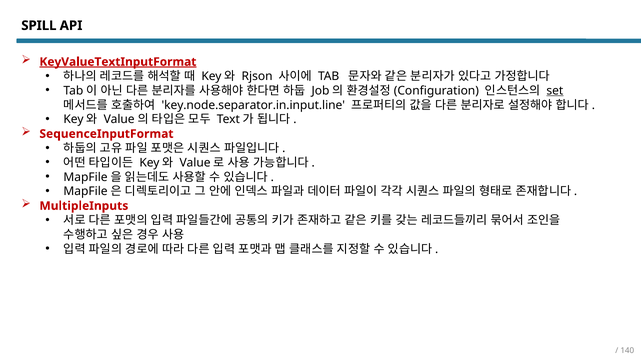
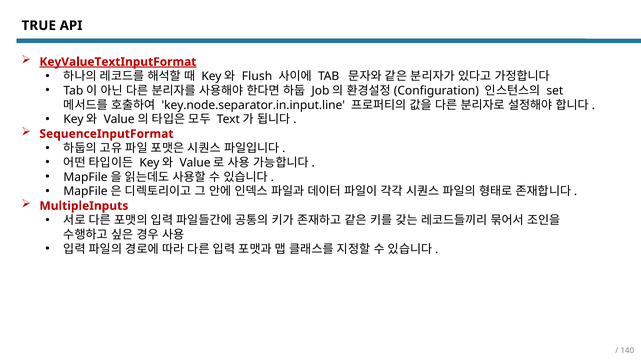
SPILL: SPILL -> TRUE
Rjson: Rjson -> Flush
set underline: present -> none
